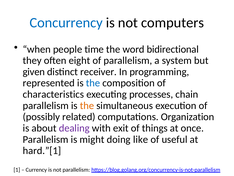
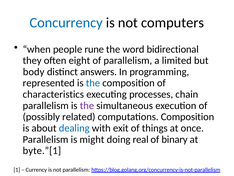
time: time -> rune
system: system -> limited
given: given -> body
receiver: receiver -> answers
the at (87, 105) colour: orange -> purple
computations Organization: Organization -> Composition
dealing colour: purple -> blue
like: like -> real
useful: useful -> binary
hard.”[1: hard.”[1 -> byte.”[1
